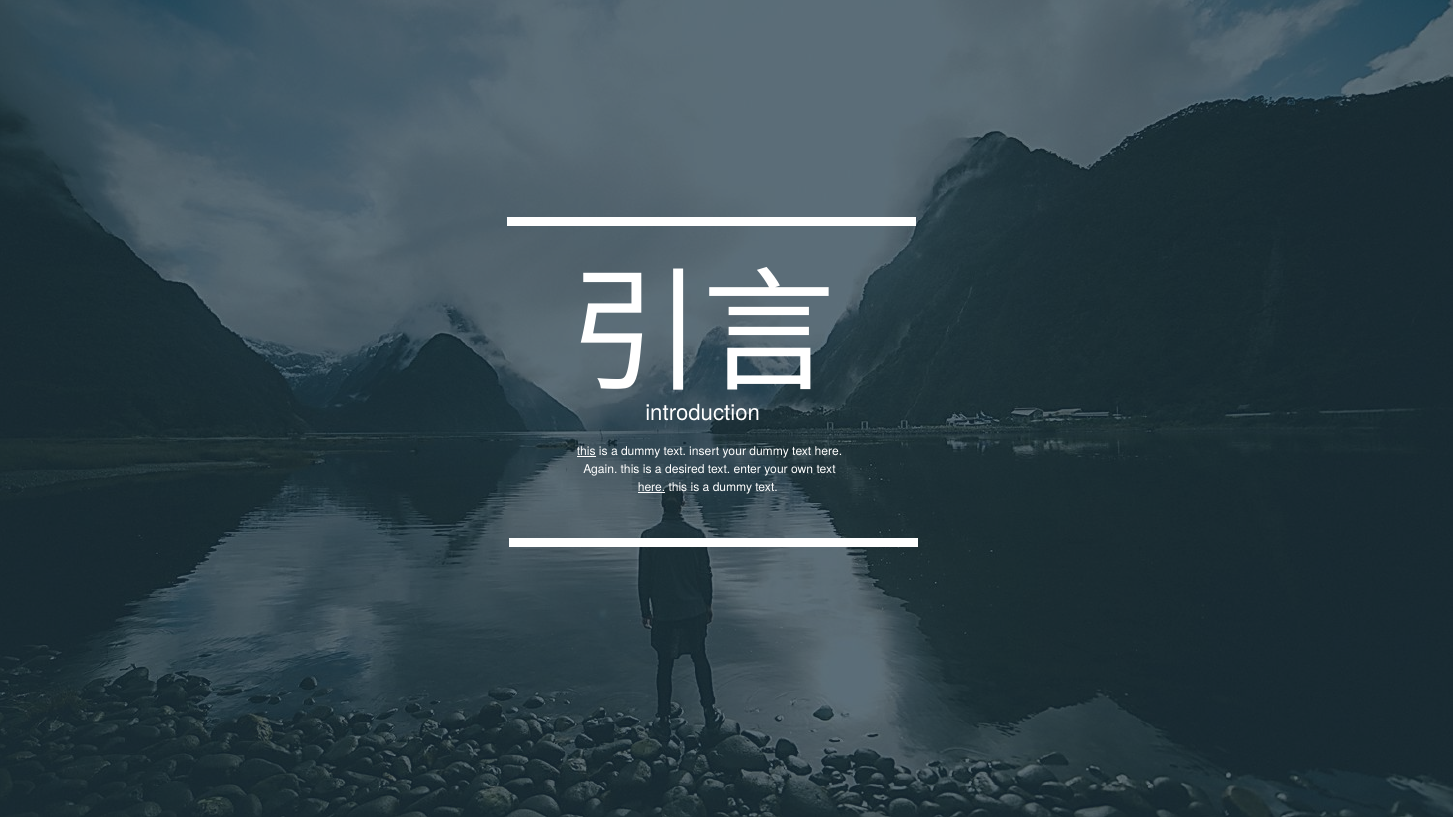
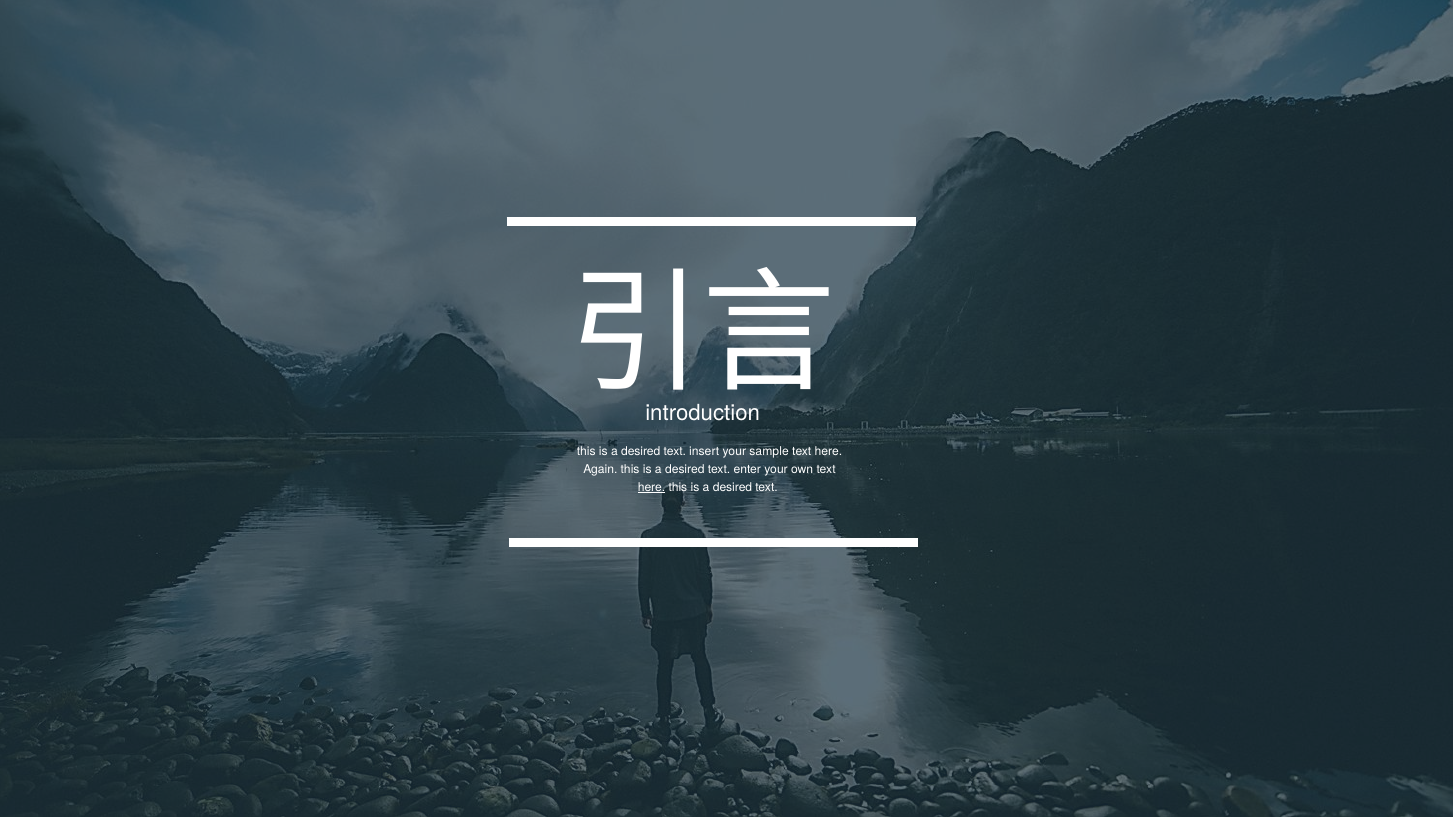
this at (586, 451) underline: present -> none
dummy at (641, 451): dummy -> desired
your dummy: dummy -> sample
dummy at (733, 488): dummy -> desired
